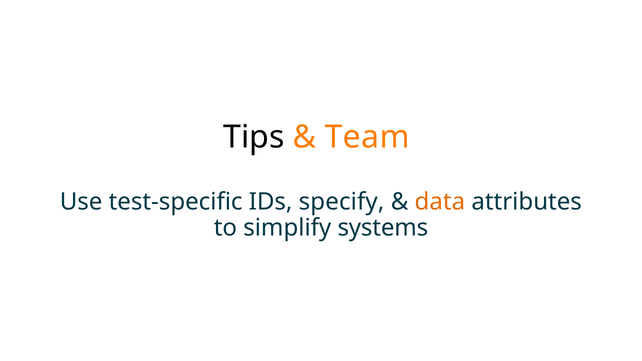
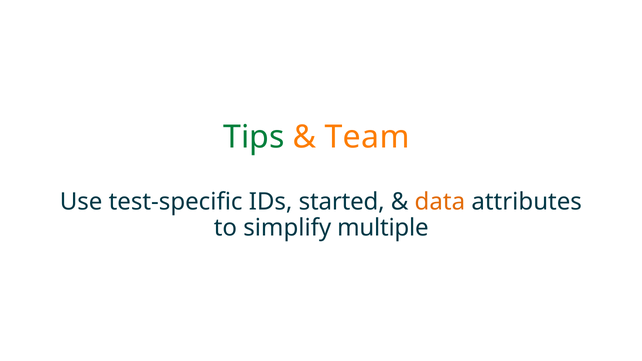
Tips colour: black -> green
specify: specify -> started
systems: systems -> multiple
